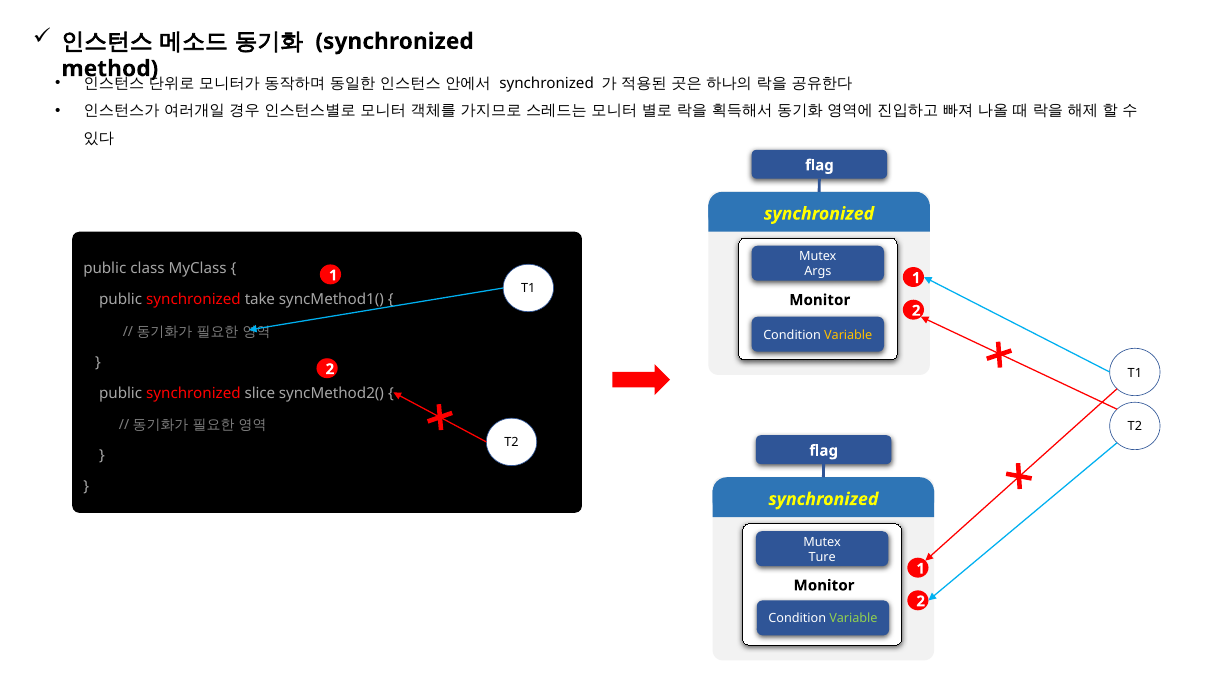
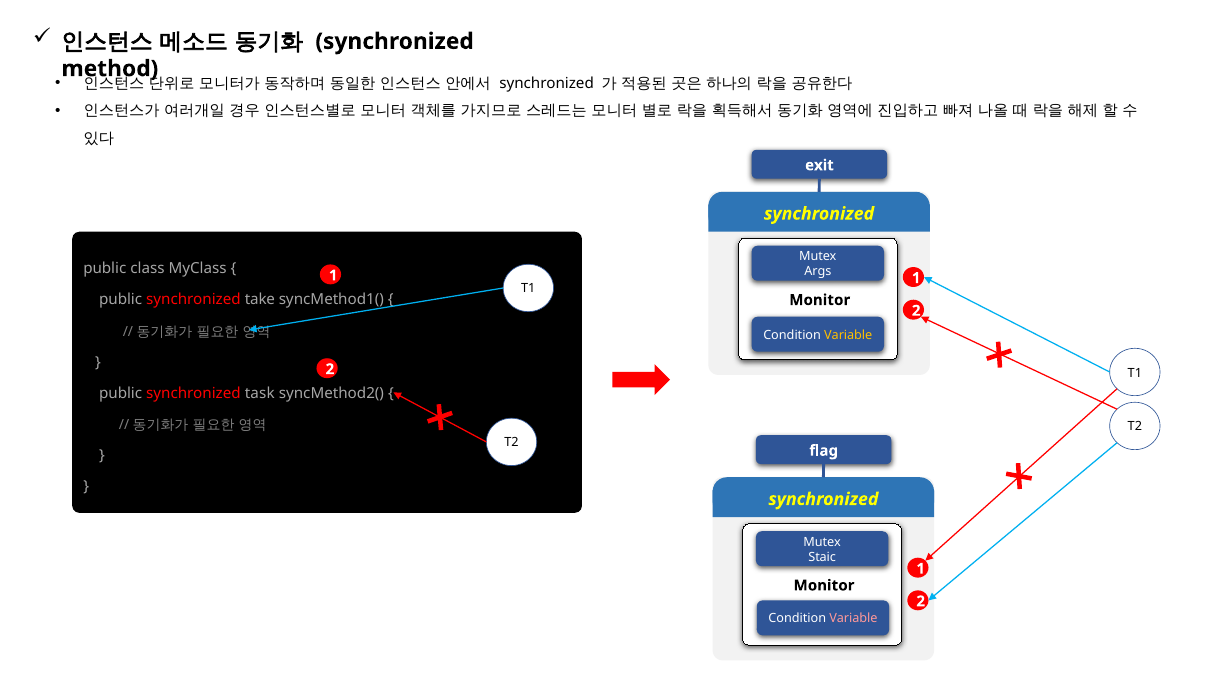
flag at (819, 165): flag -> exit
slice: slice -> task
Ture: Ture -> Staic
Variable at (853, 619) colour: light green -> pink
